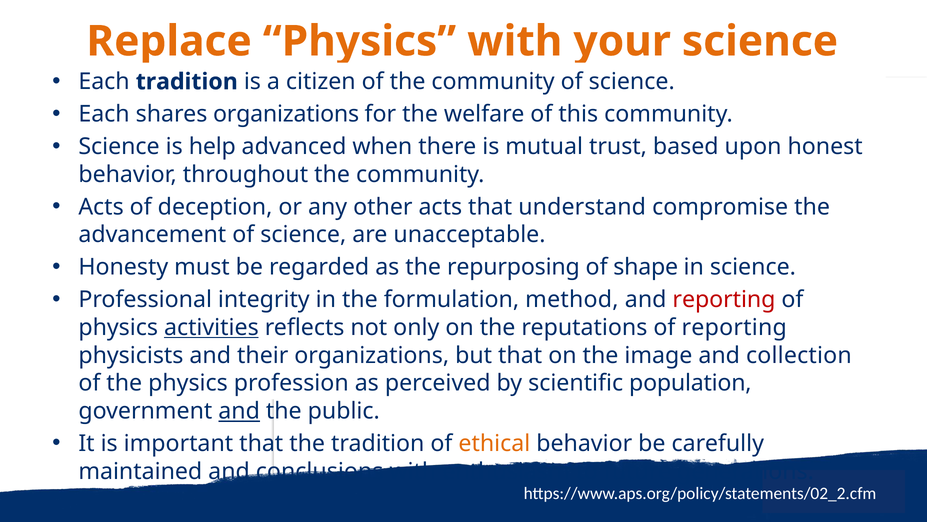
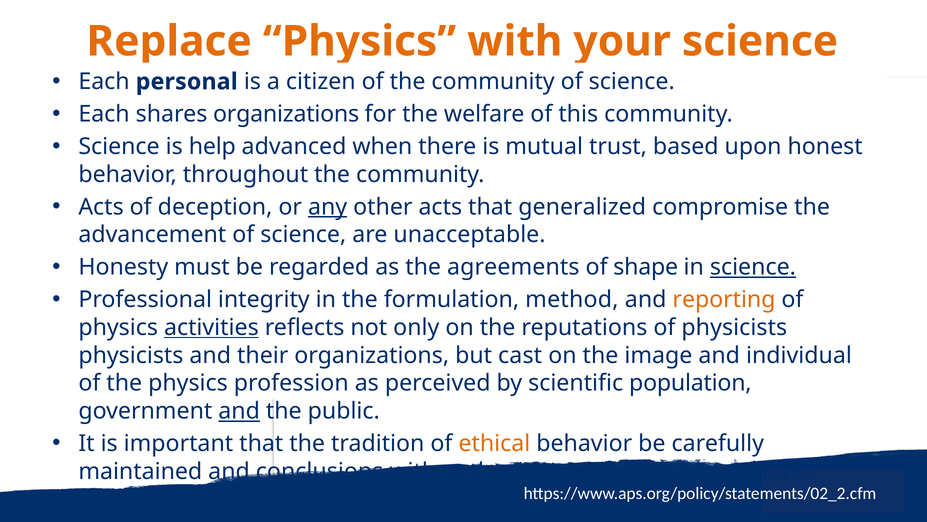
Each tradition: tradition -> personal
any underline: none -> present
understand: understand -> generalized
repurposing: repurposing -> agreements
science at (753, 267) underline: none -> present
reporting at (724, 299) colour: red -> orange
of reporting: reporting -> physicists
but that: that -> cast
collection: collection -> individual
